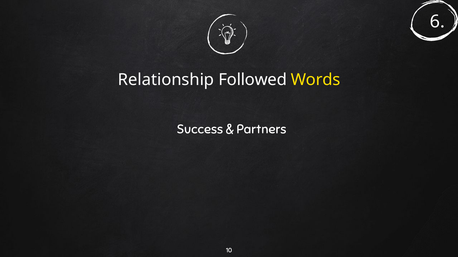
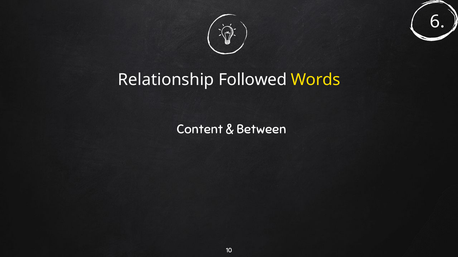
Success: Success -> Content
Partners: Partners -> Between
